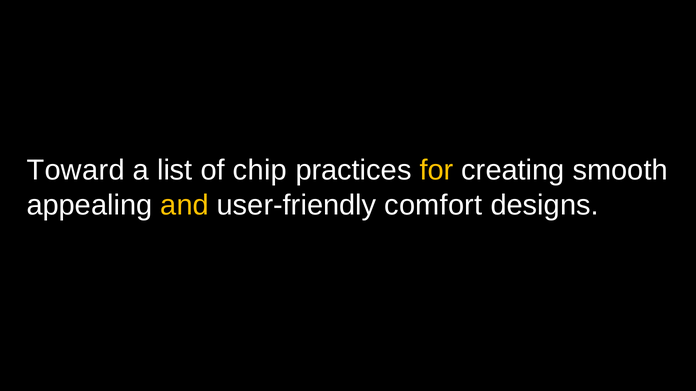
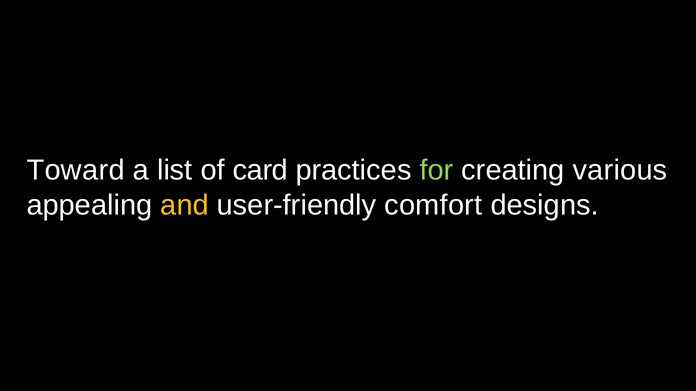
chip: chip -> card
for colour: yellow -> light green
smooth: smooth -> various
